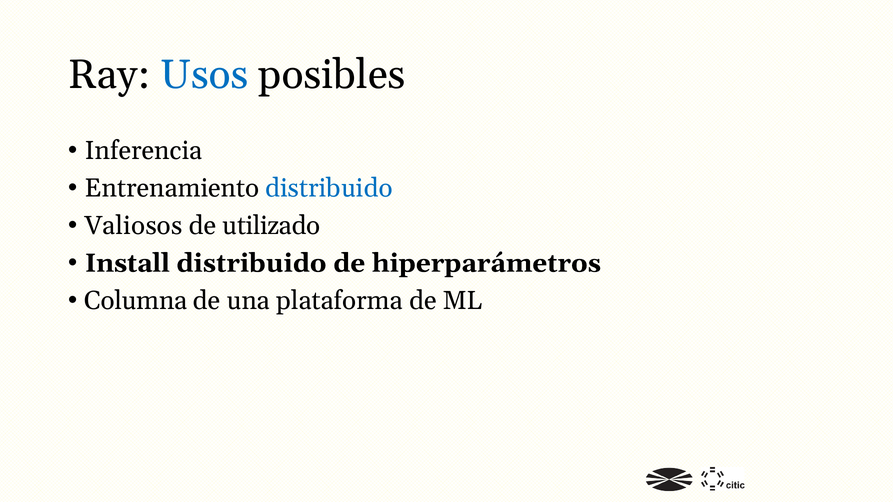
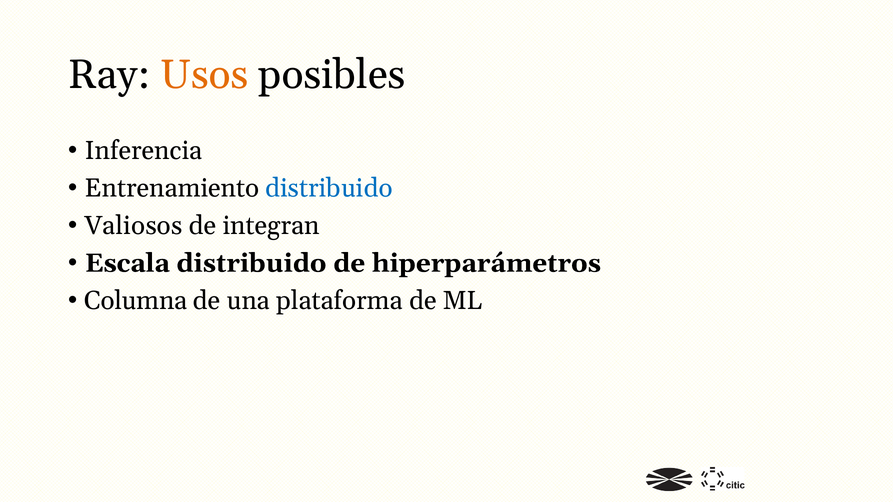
Usos colour: blue -> orange
utilizado: utilizado -> integran
Install: Install -> Escala
